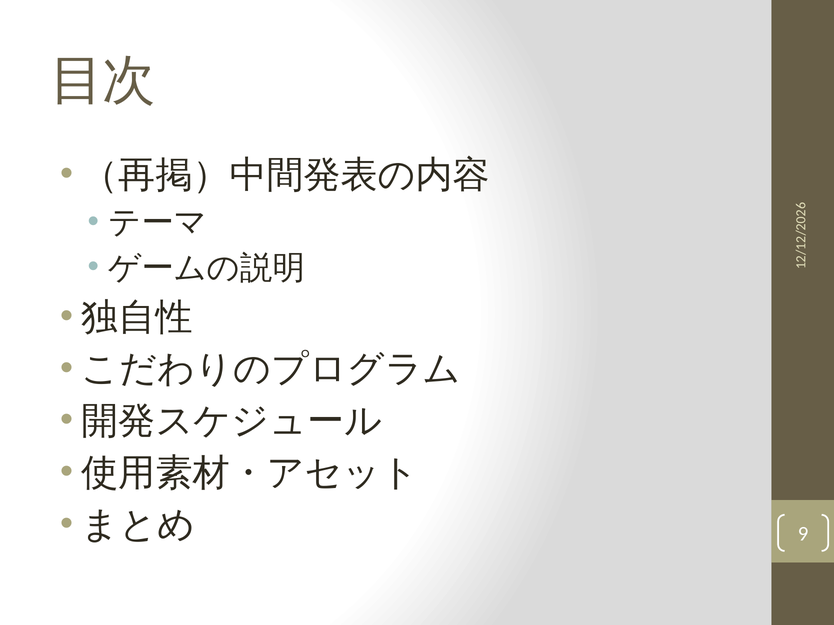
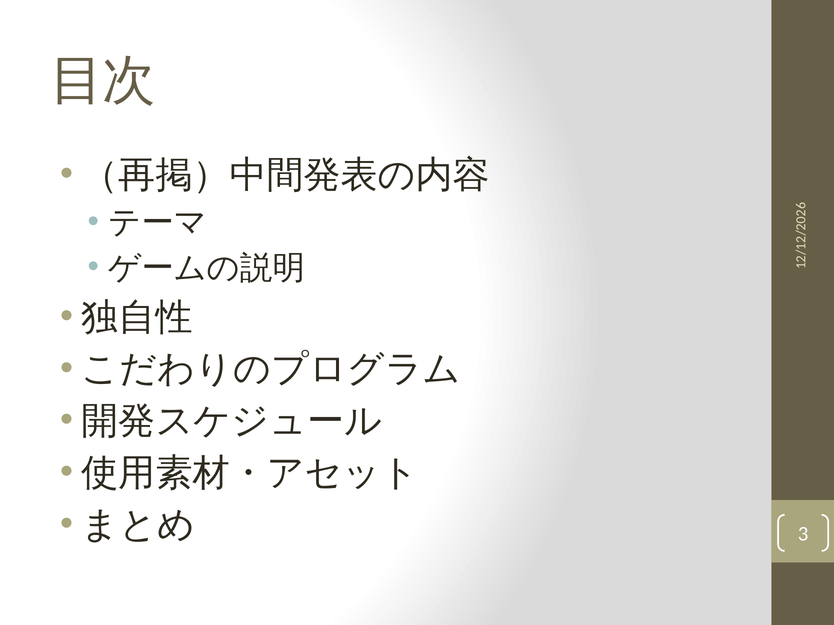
9: 9 -> 3
